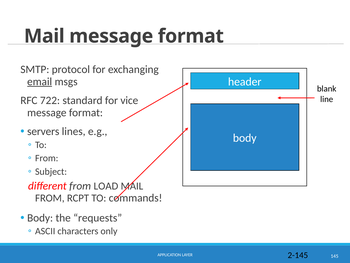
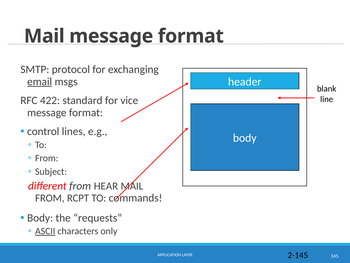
722: 722 -> 422
servers: servers -> control
LOAD: LOAD -> HEAR
ASCII underline: none -> present
